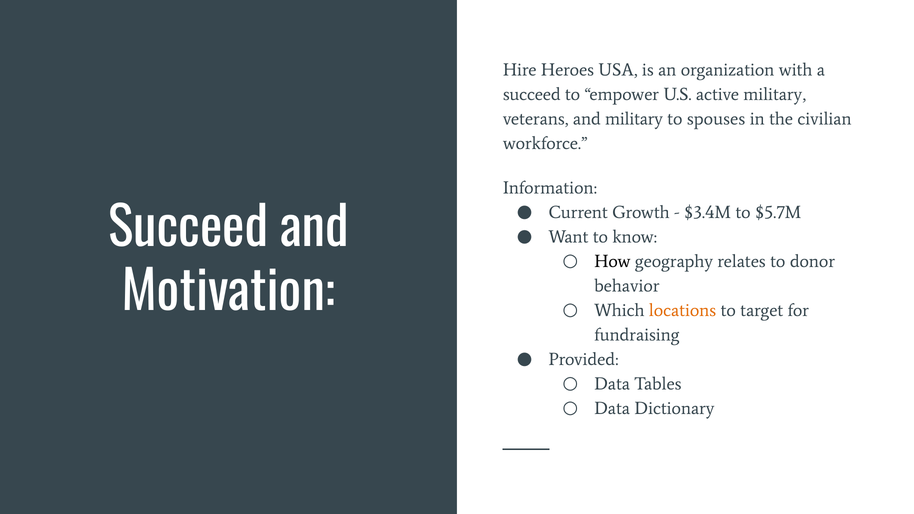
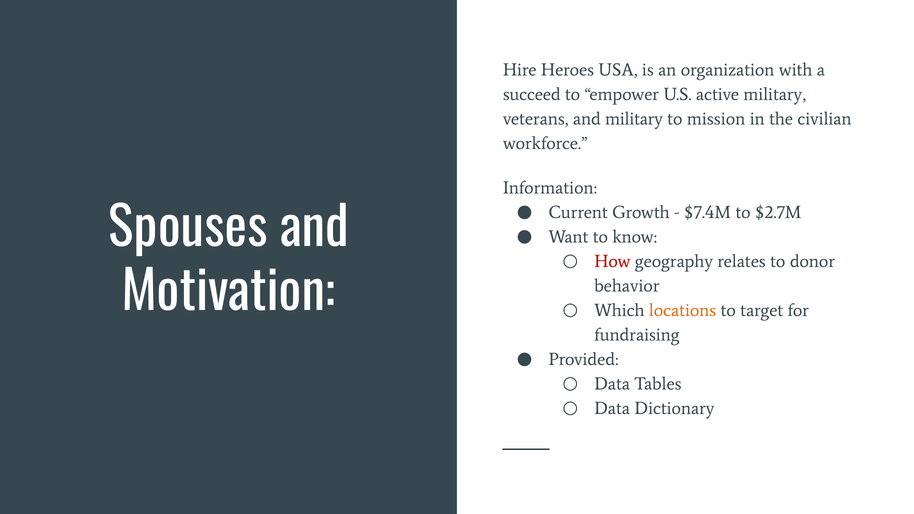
spouses: spouses -> mission
$3.4M: $3.4M -> $7.4M
$5.7M: $5.7M -> $2.7M
Succeed at (188, 229): Succeed -> Spouses
How colour: black -> red
